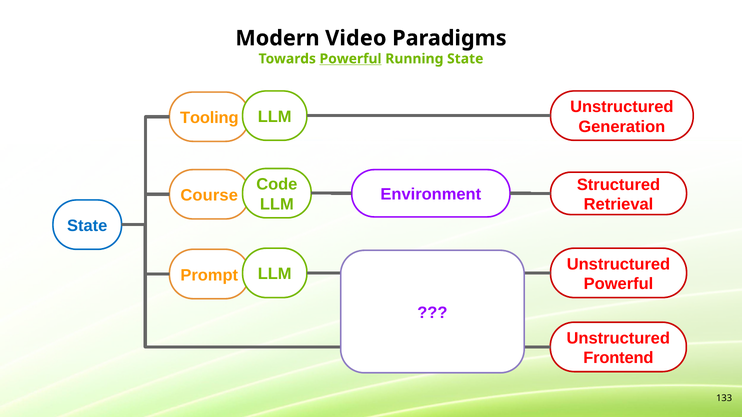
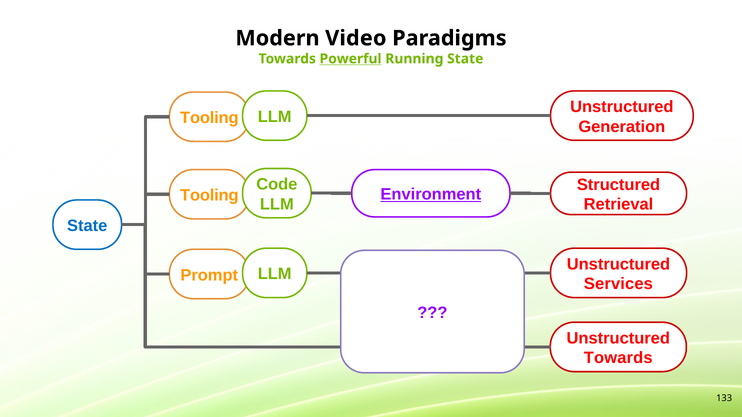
Environment underline: none -> present
Course at (209, 196): Course -> Tooling
Powerful at (619, 284): Powerful -> Services
Frontend at (618, 358): Frontend -> Towards
